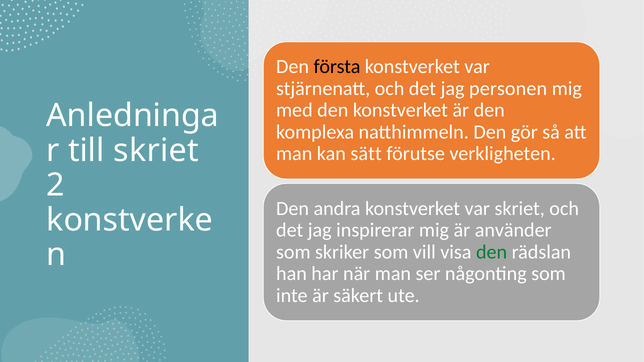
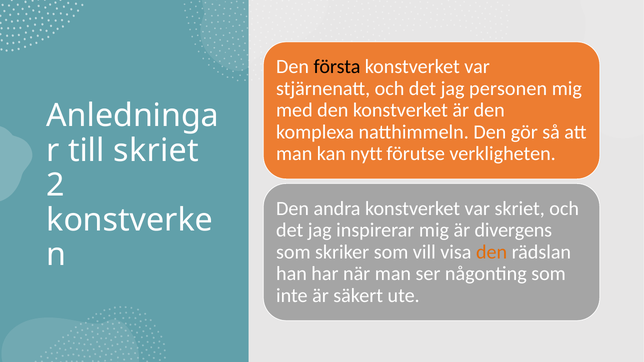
sätt: sätt -> nytt
använder: använder -> divergens
den at (492, 252) colour: green -> orange
